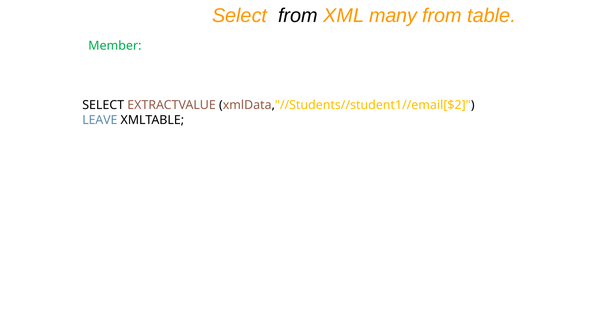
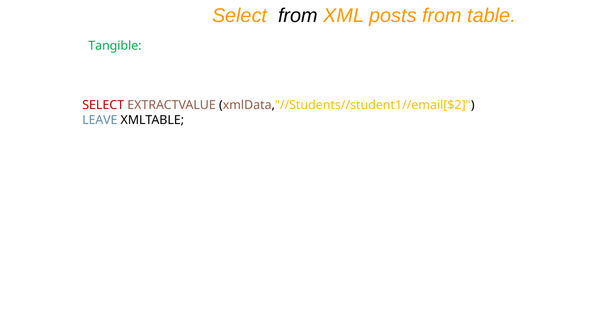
many: many -> posts
Member: Member -> Tangible
SELECT at (103, 105) colour: black -> red
